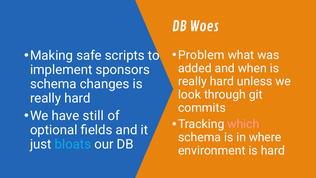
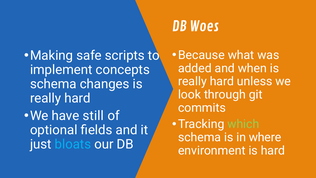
Problem: Problem -> Because
sponsors: sponsors -> concepts
which colour: pink -> light green
